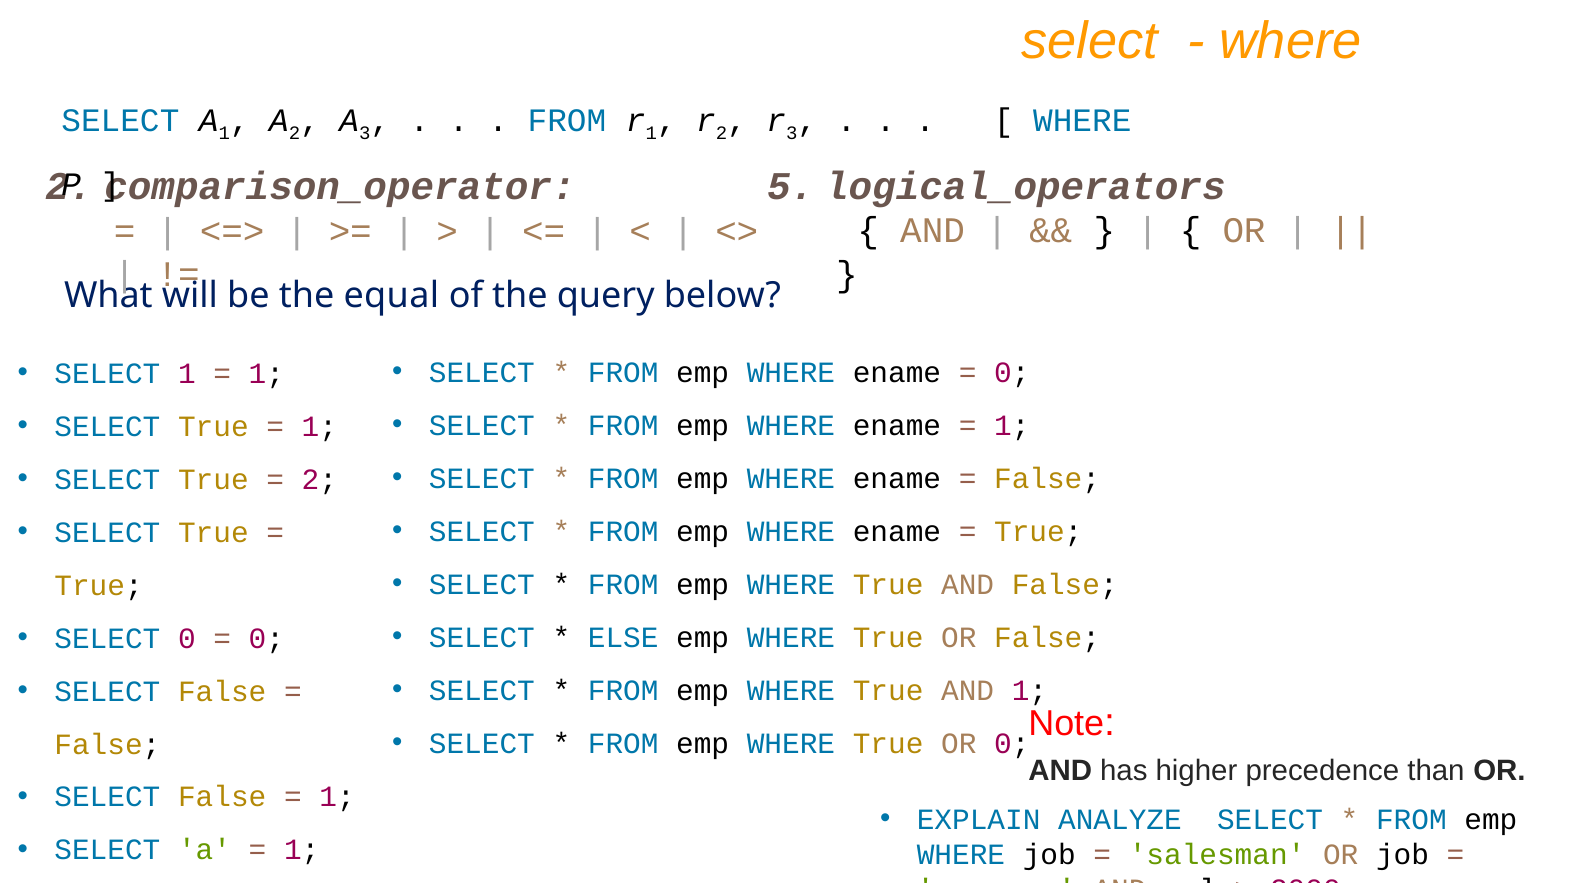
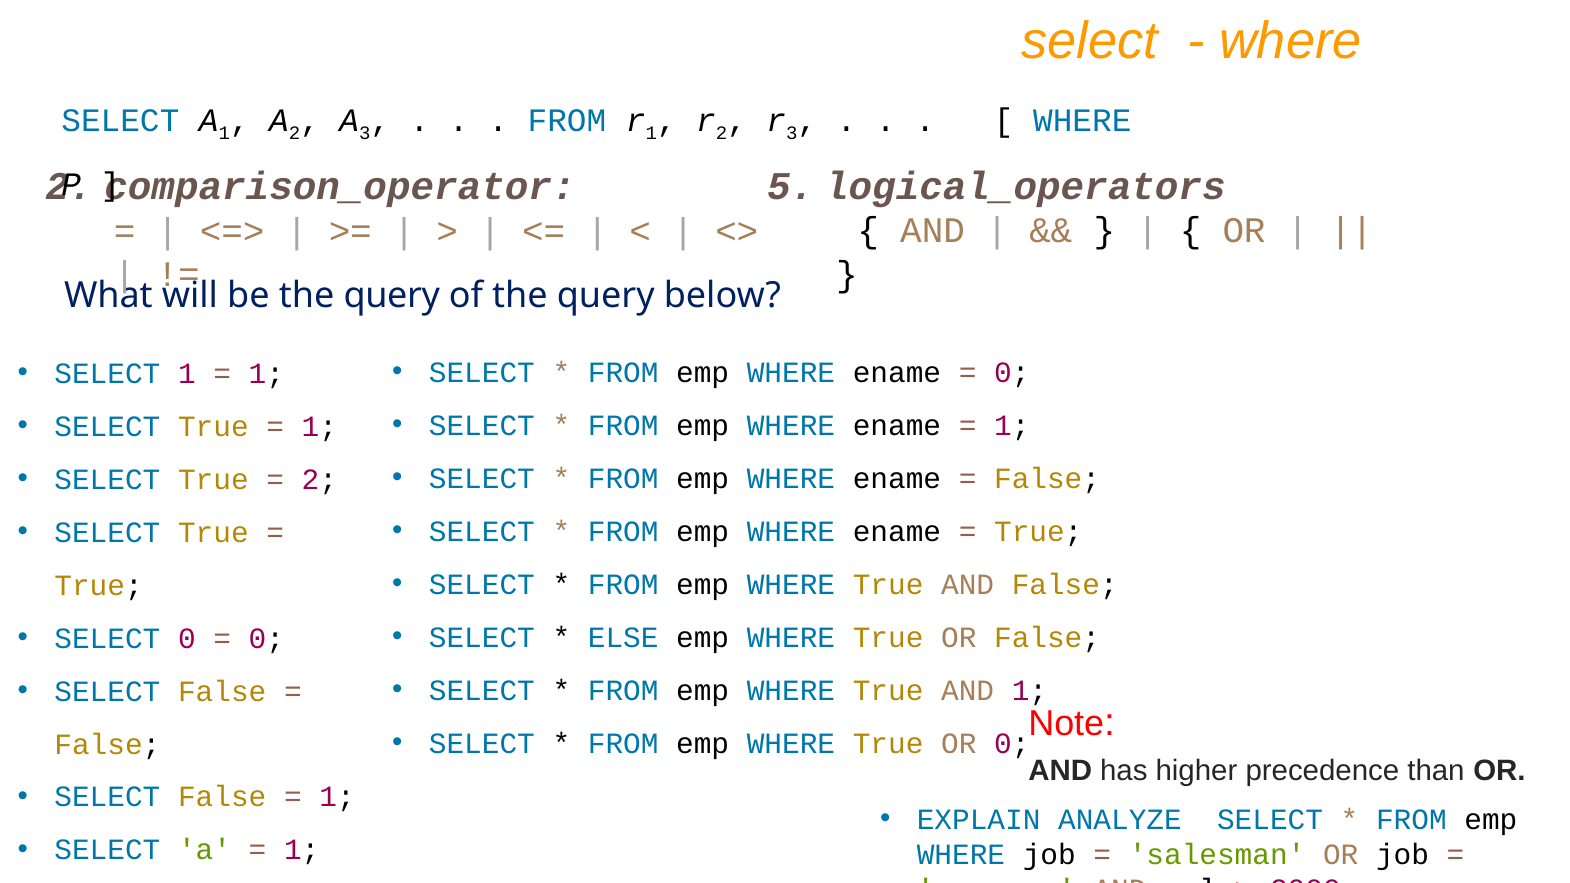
be the equal: equal -> query
